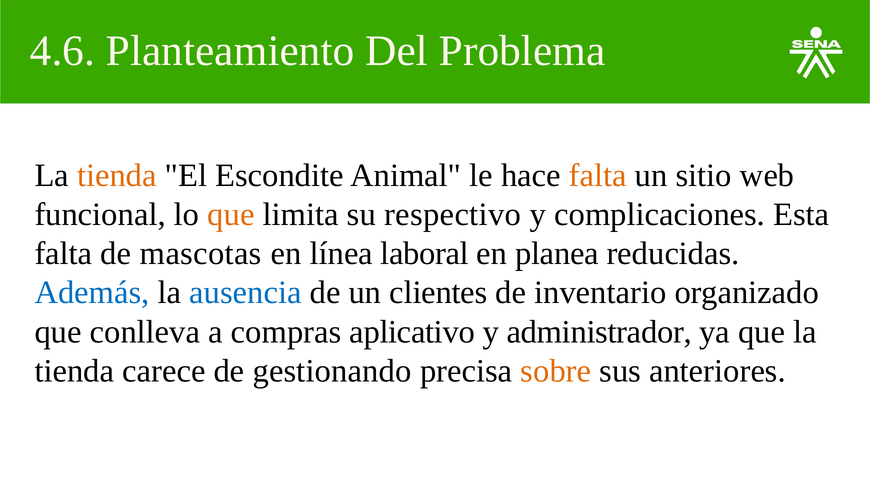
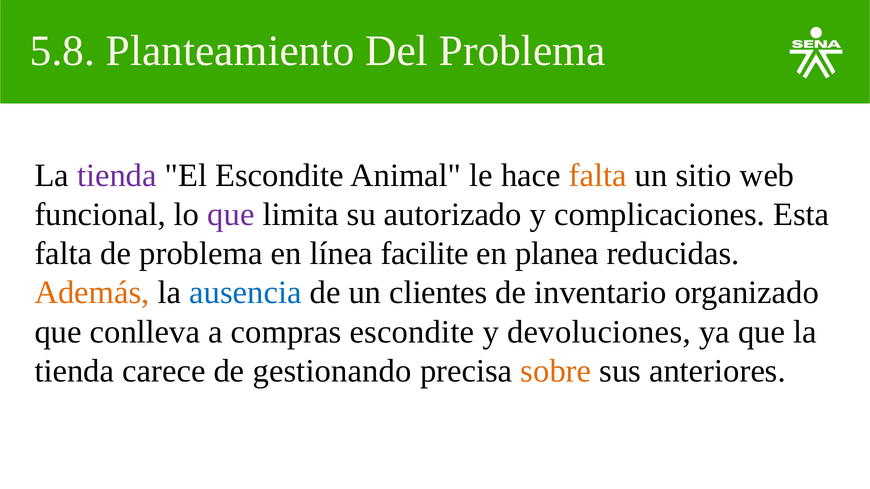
4.6: 4.6 -> 5.8
tienda at (117, 176) colour: orange -> purple
que at (231, 215) colour: orange -> purple
respectivo: respectivo -> autorizado
de mascotas: mascotas -> problema
laboral: laboral -> facilite
Además colour: blue -> orange
compras aplicativo: aplicativo -> escondite
administrador: administrador -> devoluciones
